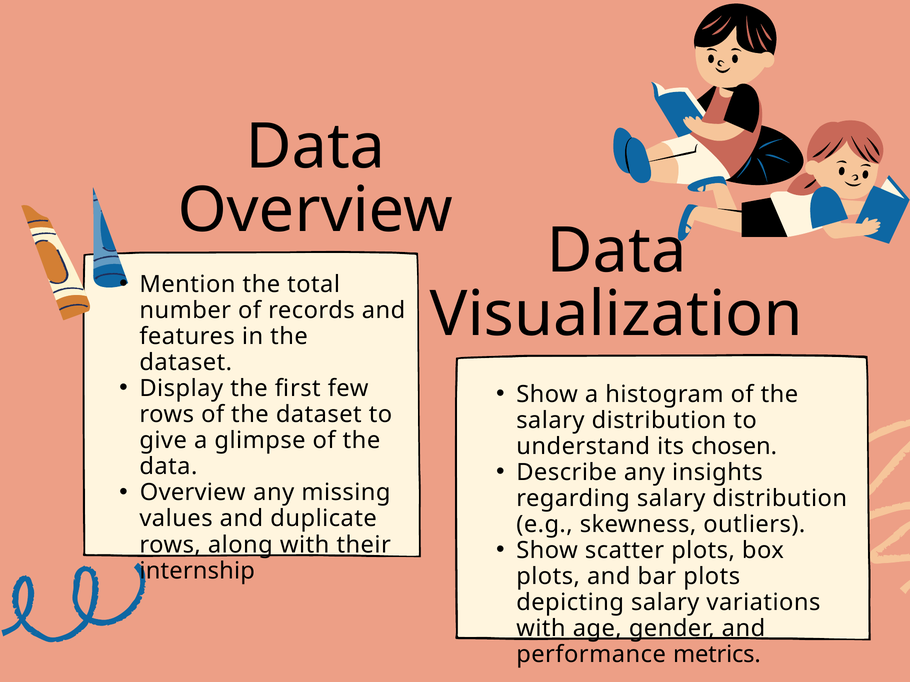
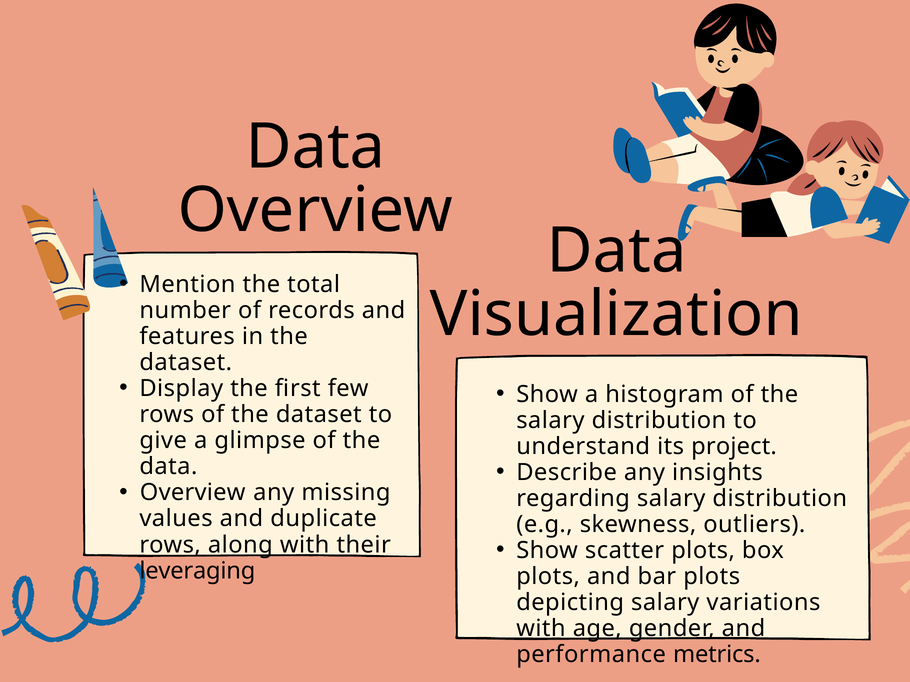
chosen: chosen -> project
internship: internship -> leveraging
